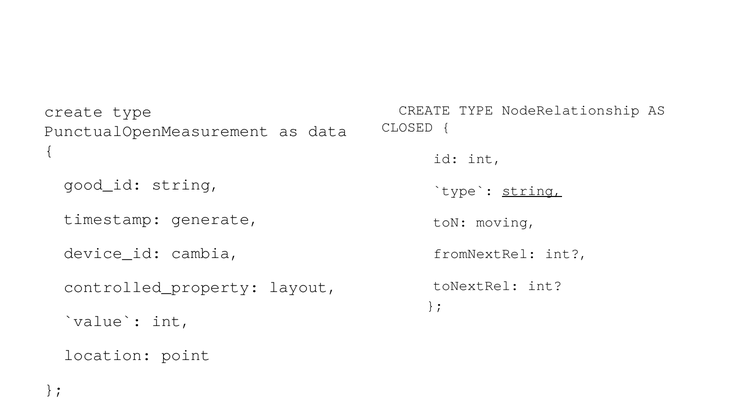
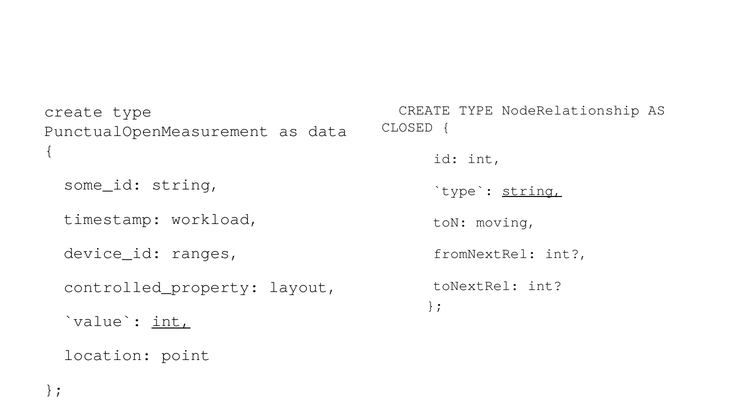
good_id: good_id -> some_id
generate: generate -> workload
cambia: cambia -> ranges
int at (171, 321) underline: none -> present
